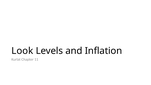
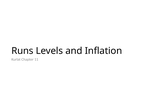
Look: Look -> Runs
